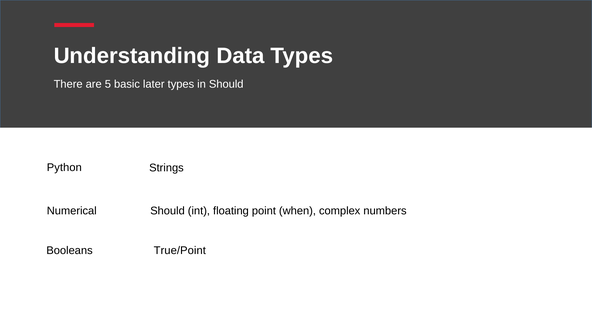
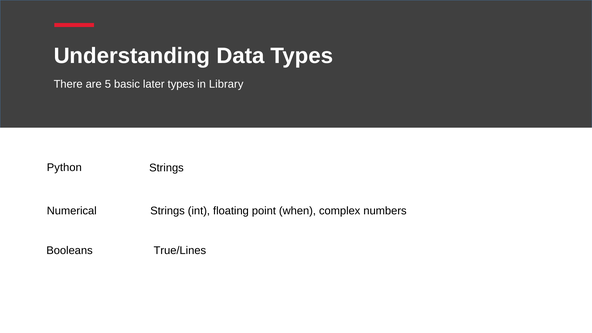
in Should: Should -> Library
Should at (168, 211): Should -> Strings
True/Point: True/Point -> True/Lines
